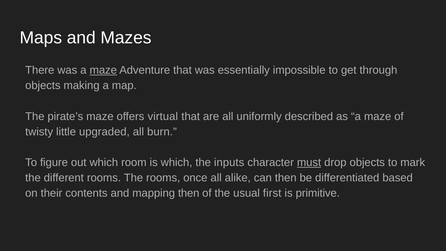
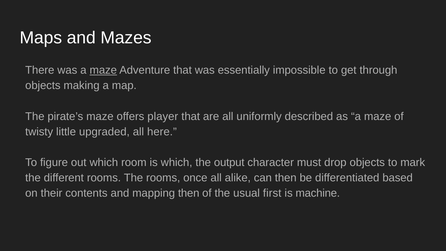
virtual: virtual -> player
burn: burn -> here
inputs: inputs -> output
must underline: present -> none
primitive: primitive -> machine
